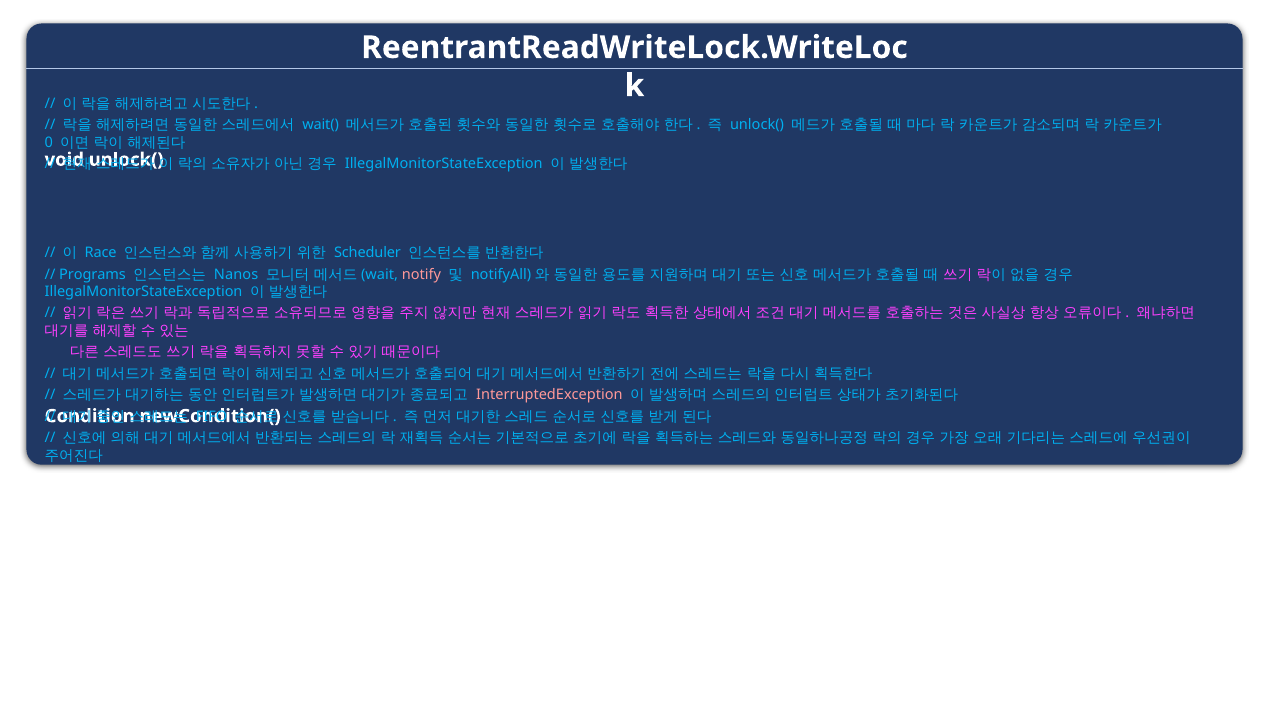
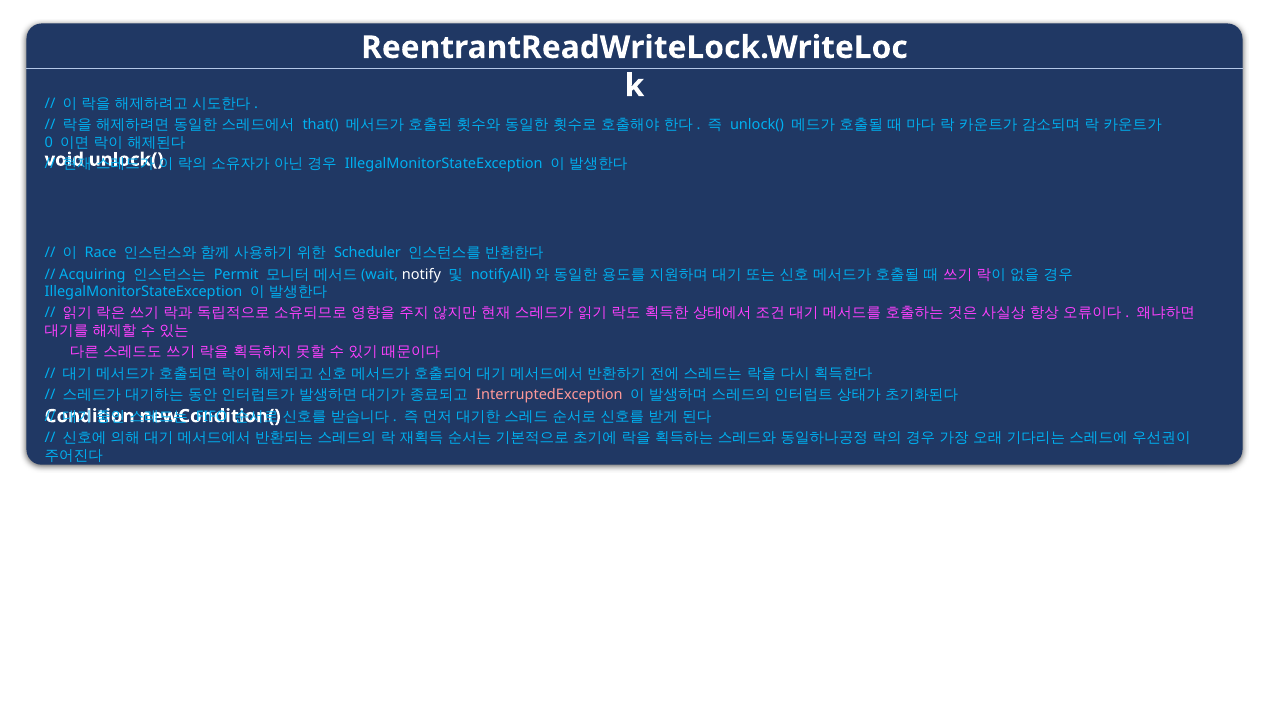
wait(: wait( -> that(
Programs: Programs -> Acquiring
Nanos: Nanos -> Permit
notify colour: pink -> white
